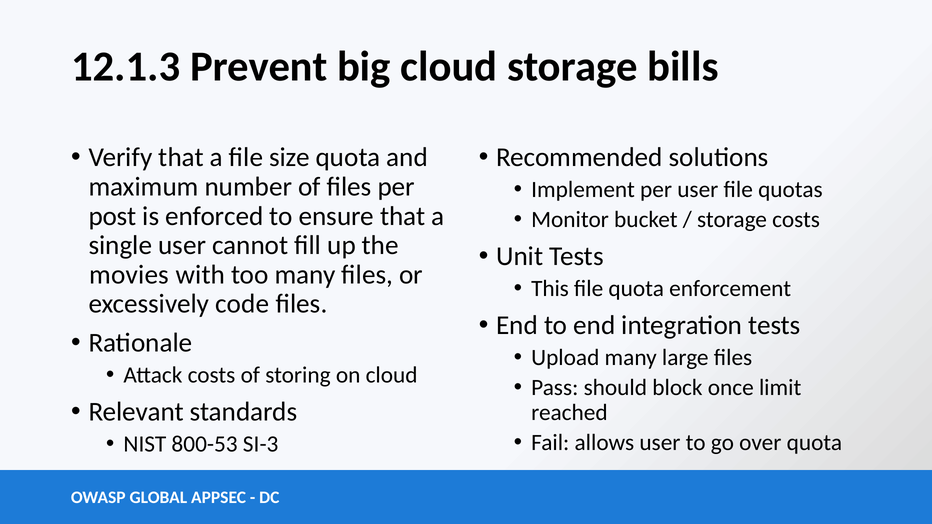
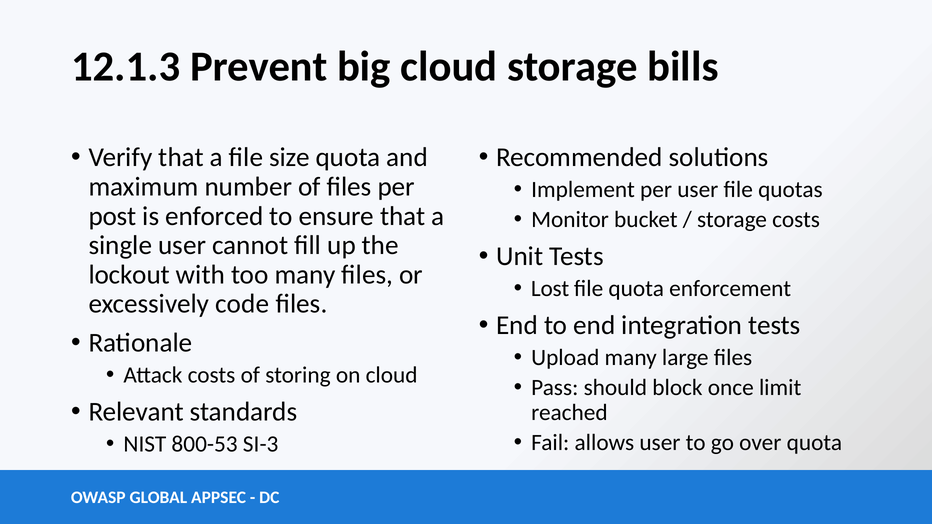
movies: movies -> lockout
This: This -> Lost
